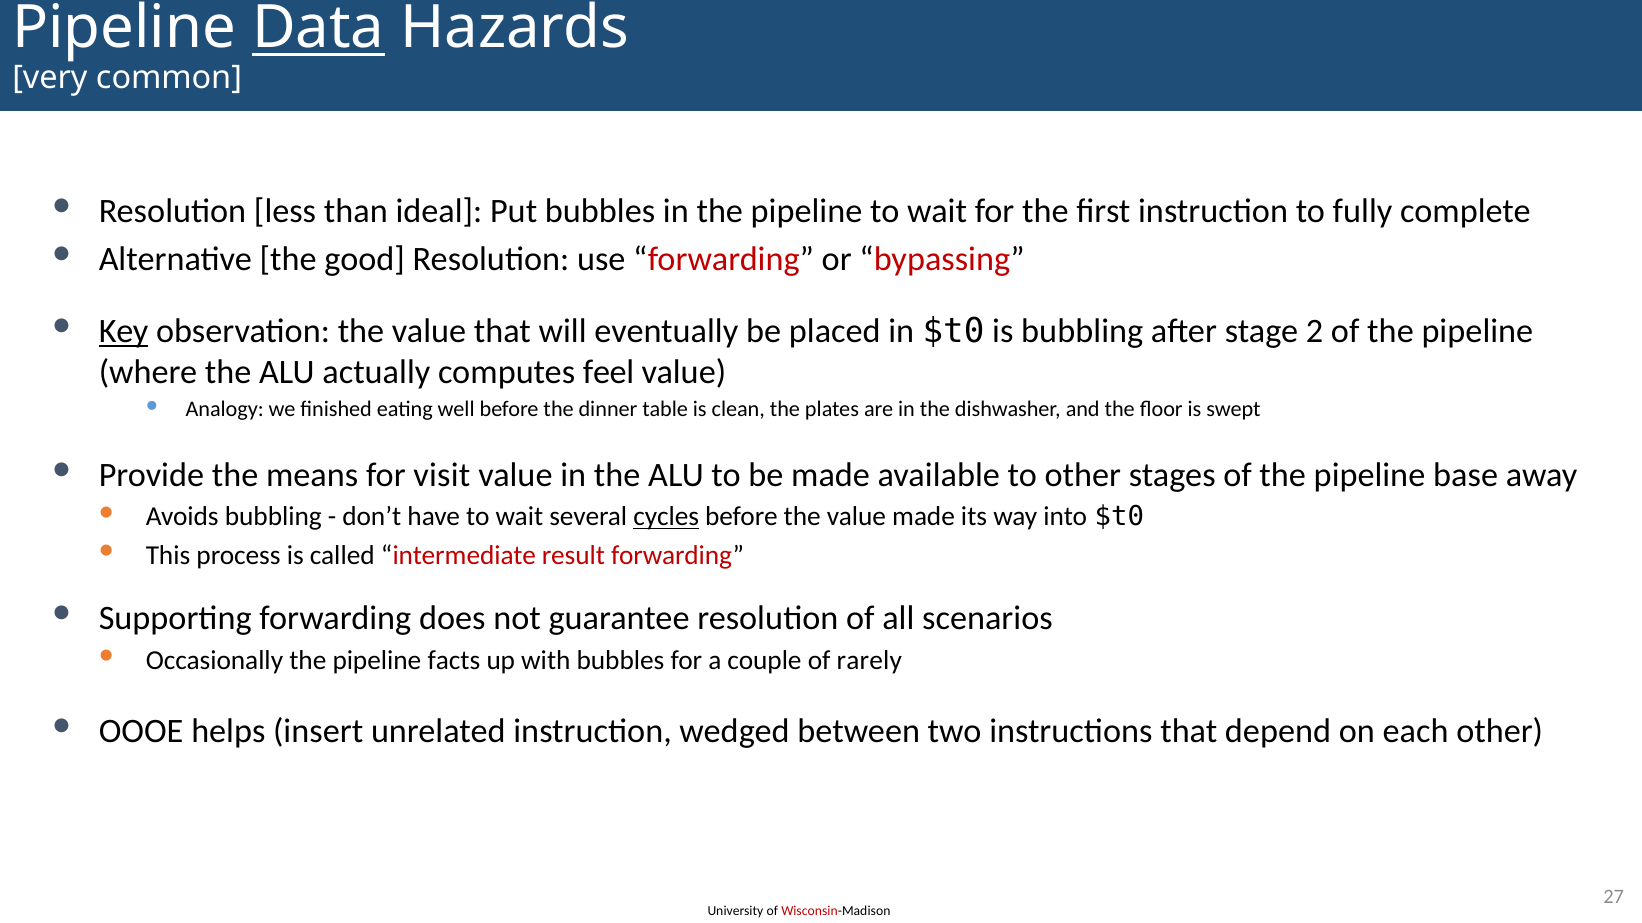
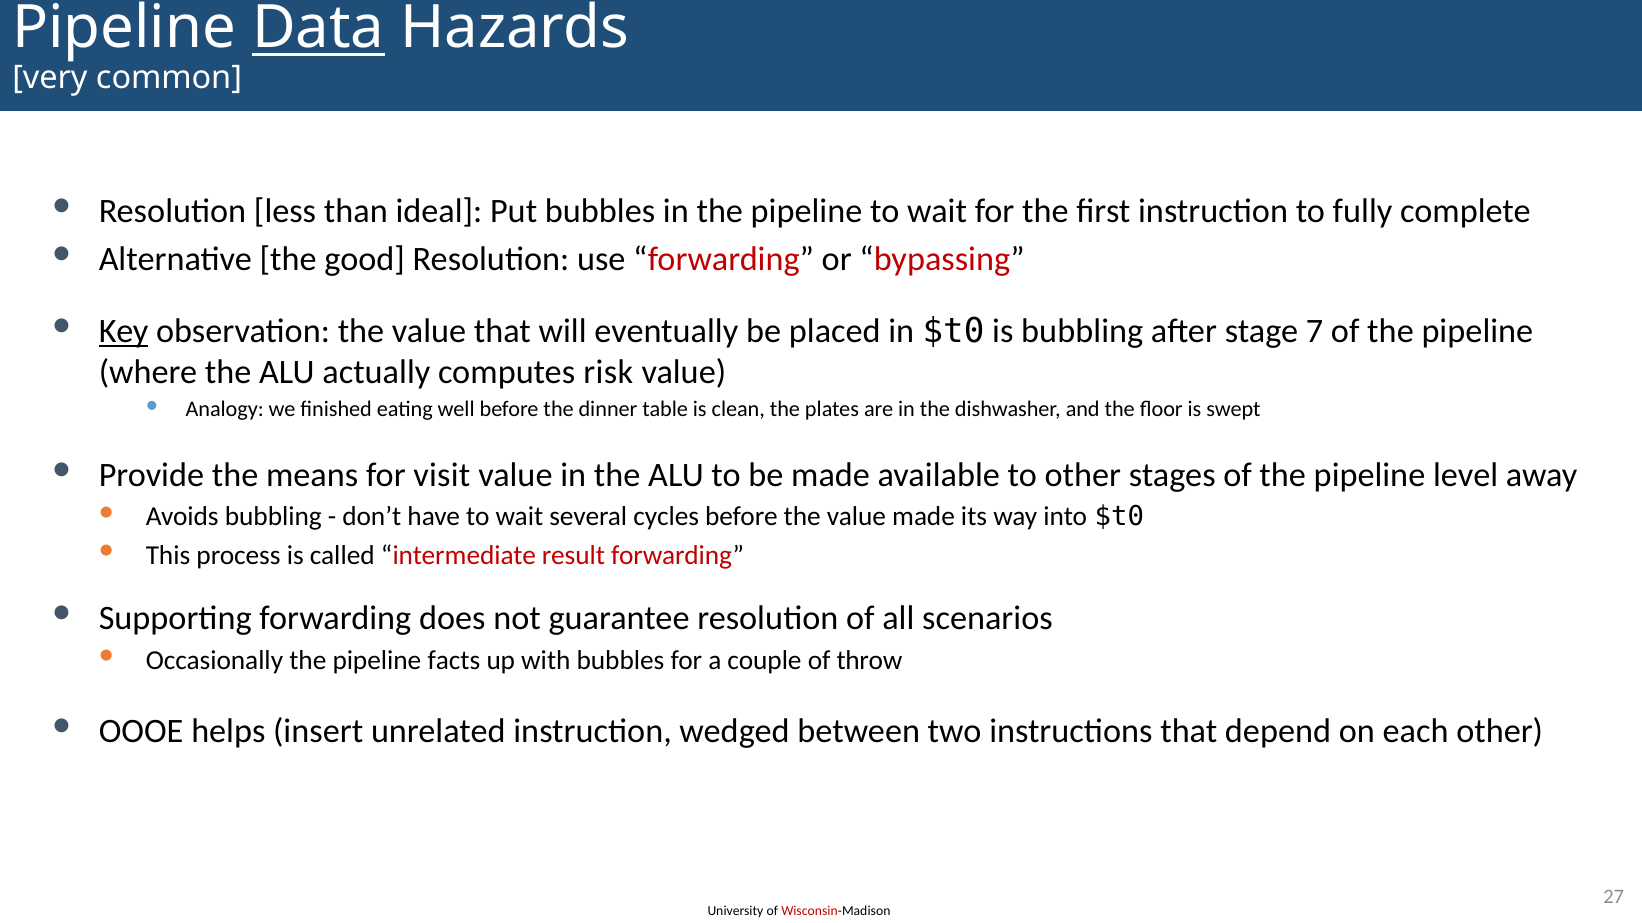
2: 2 -> 7
feel: feel -> risk
base: base -> level
cycles underline: present -> none
rarely: rarely -> throw
